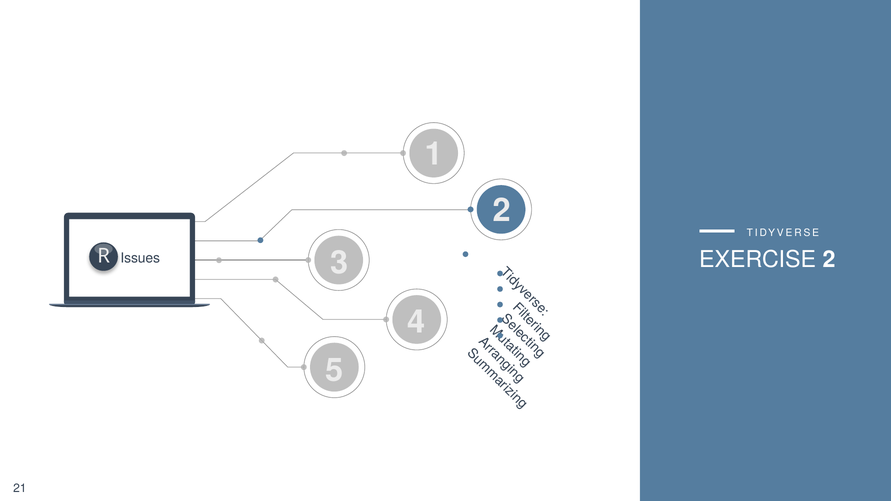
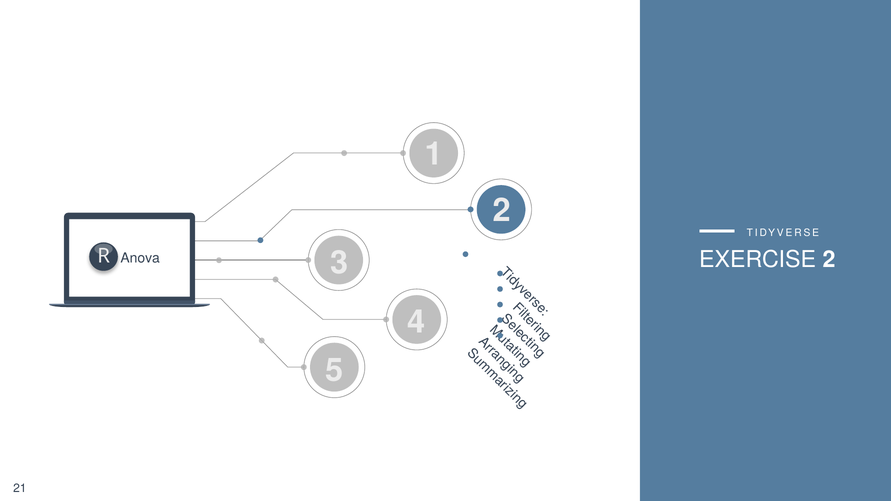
Issues: Issues -> Anova
